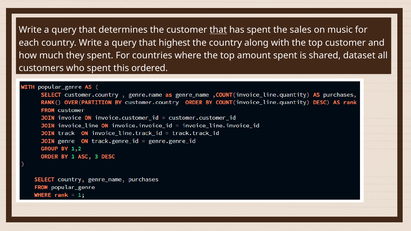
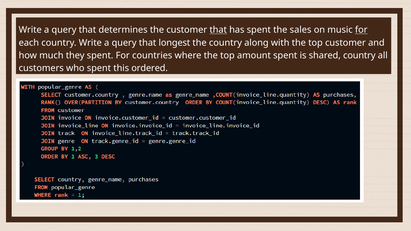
for at (361, 30) underline: none -> present
highest: highest -> longest
shared dataset: dataset -> country
